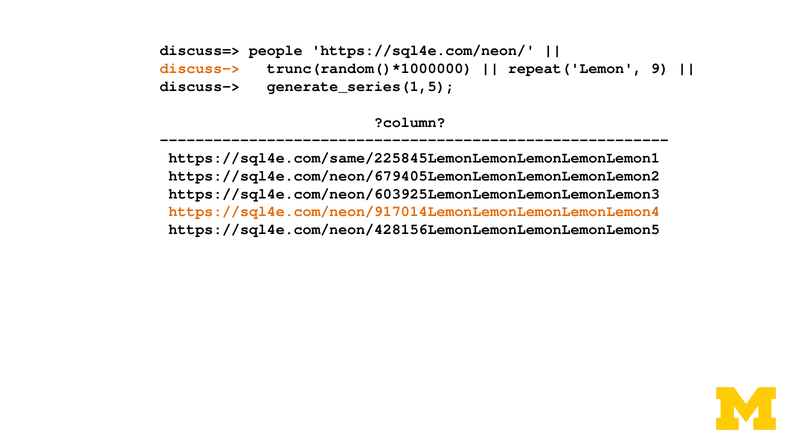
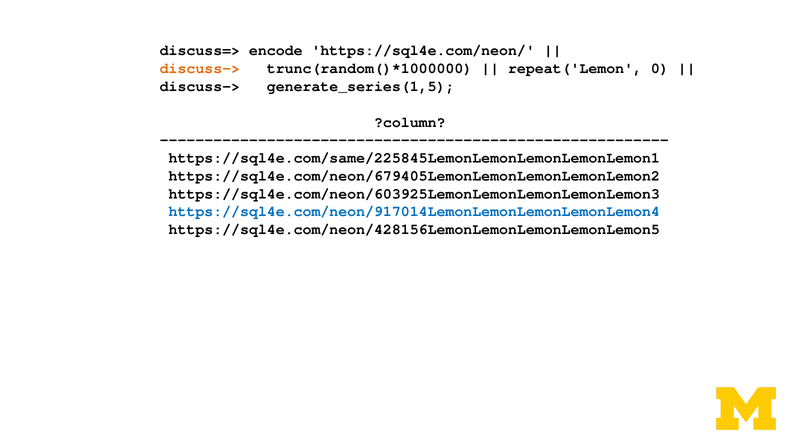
people: people -> encode
9: 9 -> 0
https://sql4e.com/neon/917014LemonLemonLemonLemonLemon4 colour: orange -> blue
